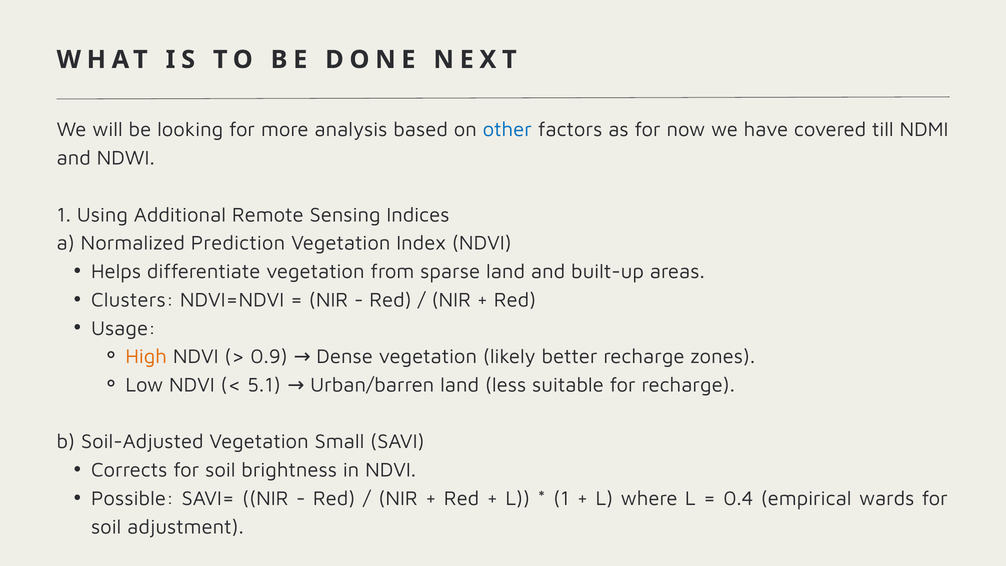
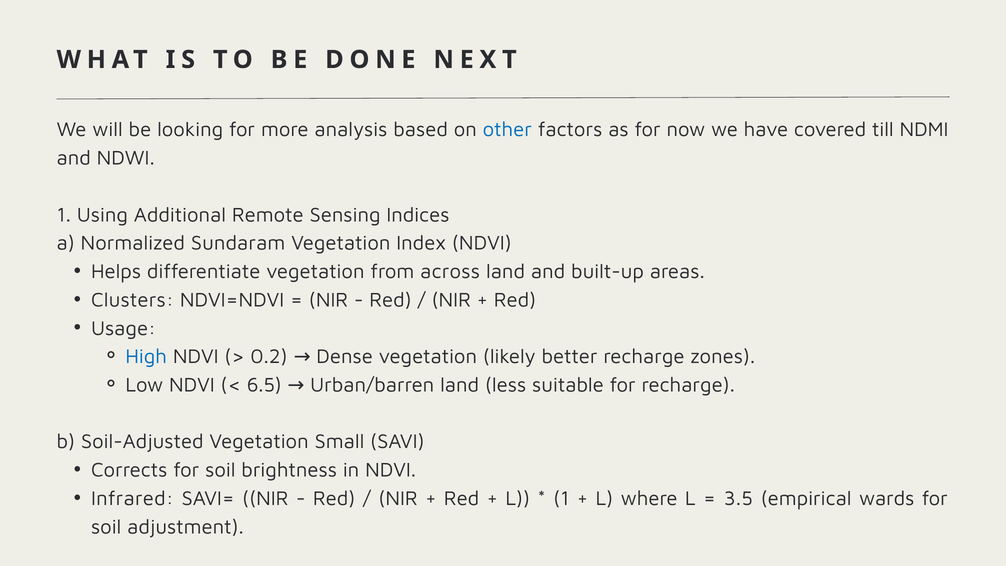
Prediction: Prediction -> Sundaram
sparse: sparse -> across
High colour: orange -> blue
0.9: 0.9 -> 0.2
5.1: 5.1 -> 6.5
Possible: Possible -> Infrared
0.4: 0.4 -> 3.5
